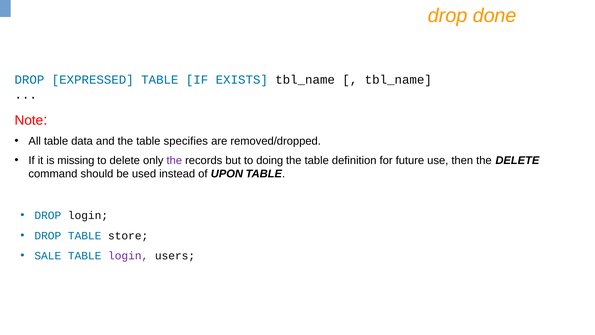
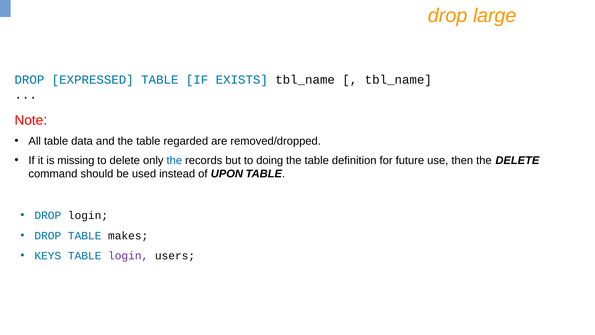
done: done -> large
specifies: specifies -> regarded
the at (174, 160) colour: purple -> blue
store: store -> makes
SALE: SALE -> KEYS
